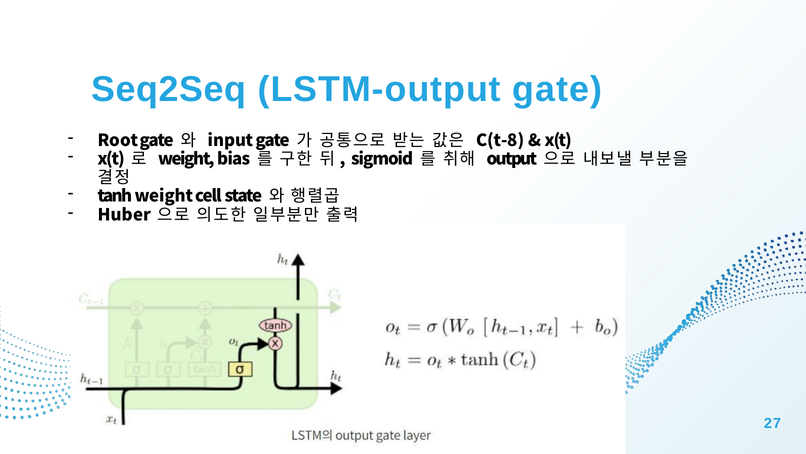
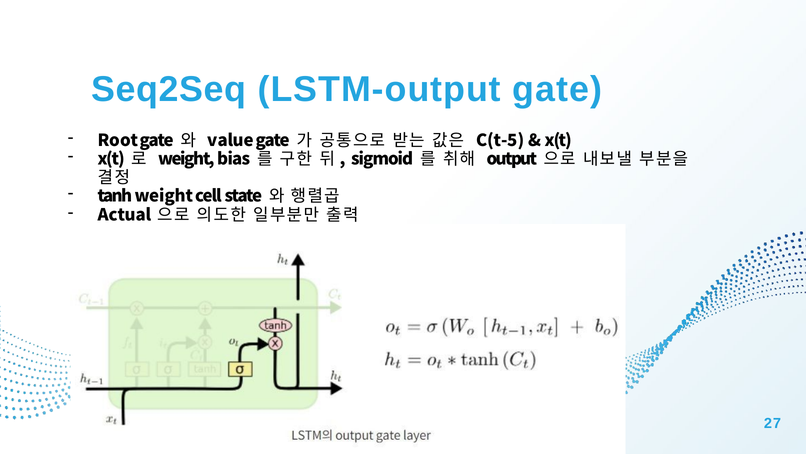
input: input -> value
C(t-8: C(t-8 -> C(t-5
Huber: Huber -> Actual
